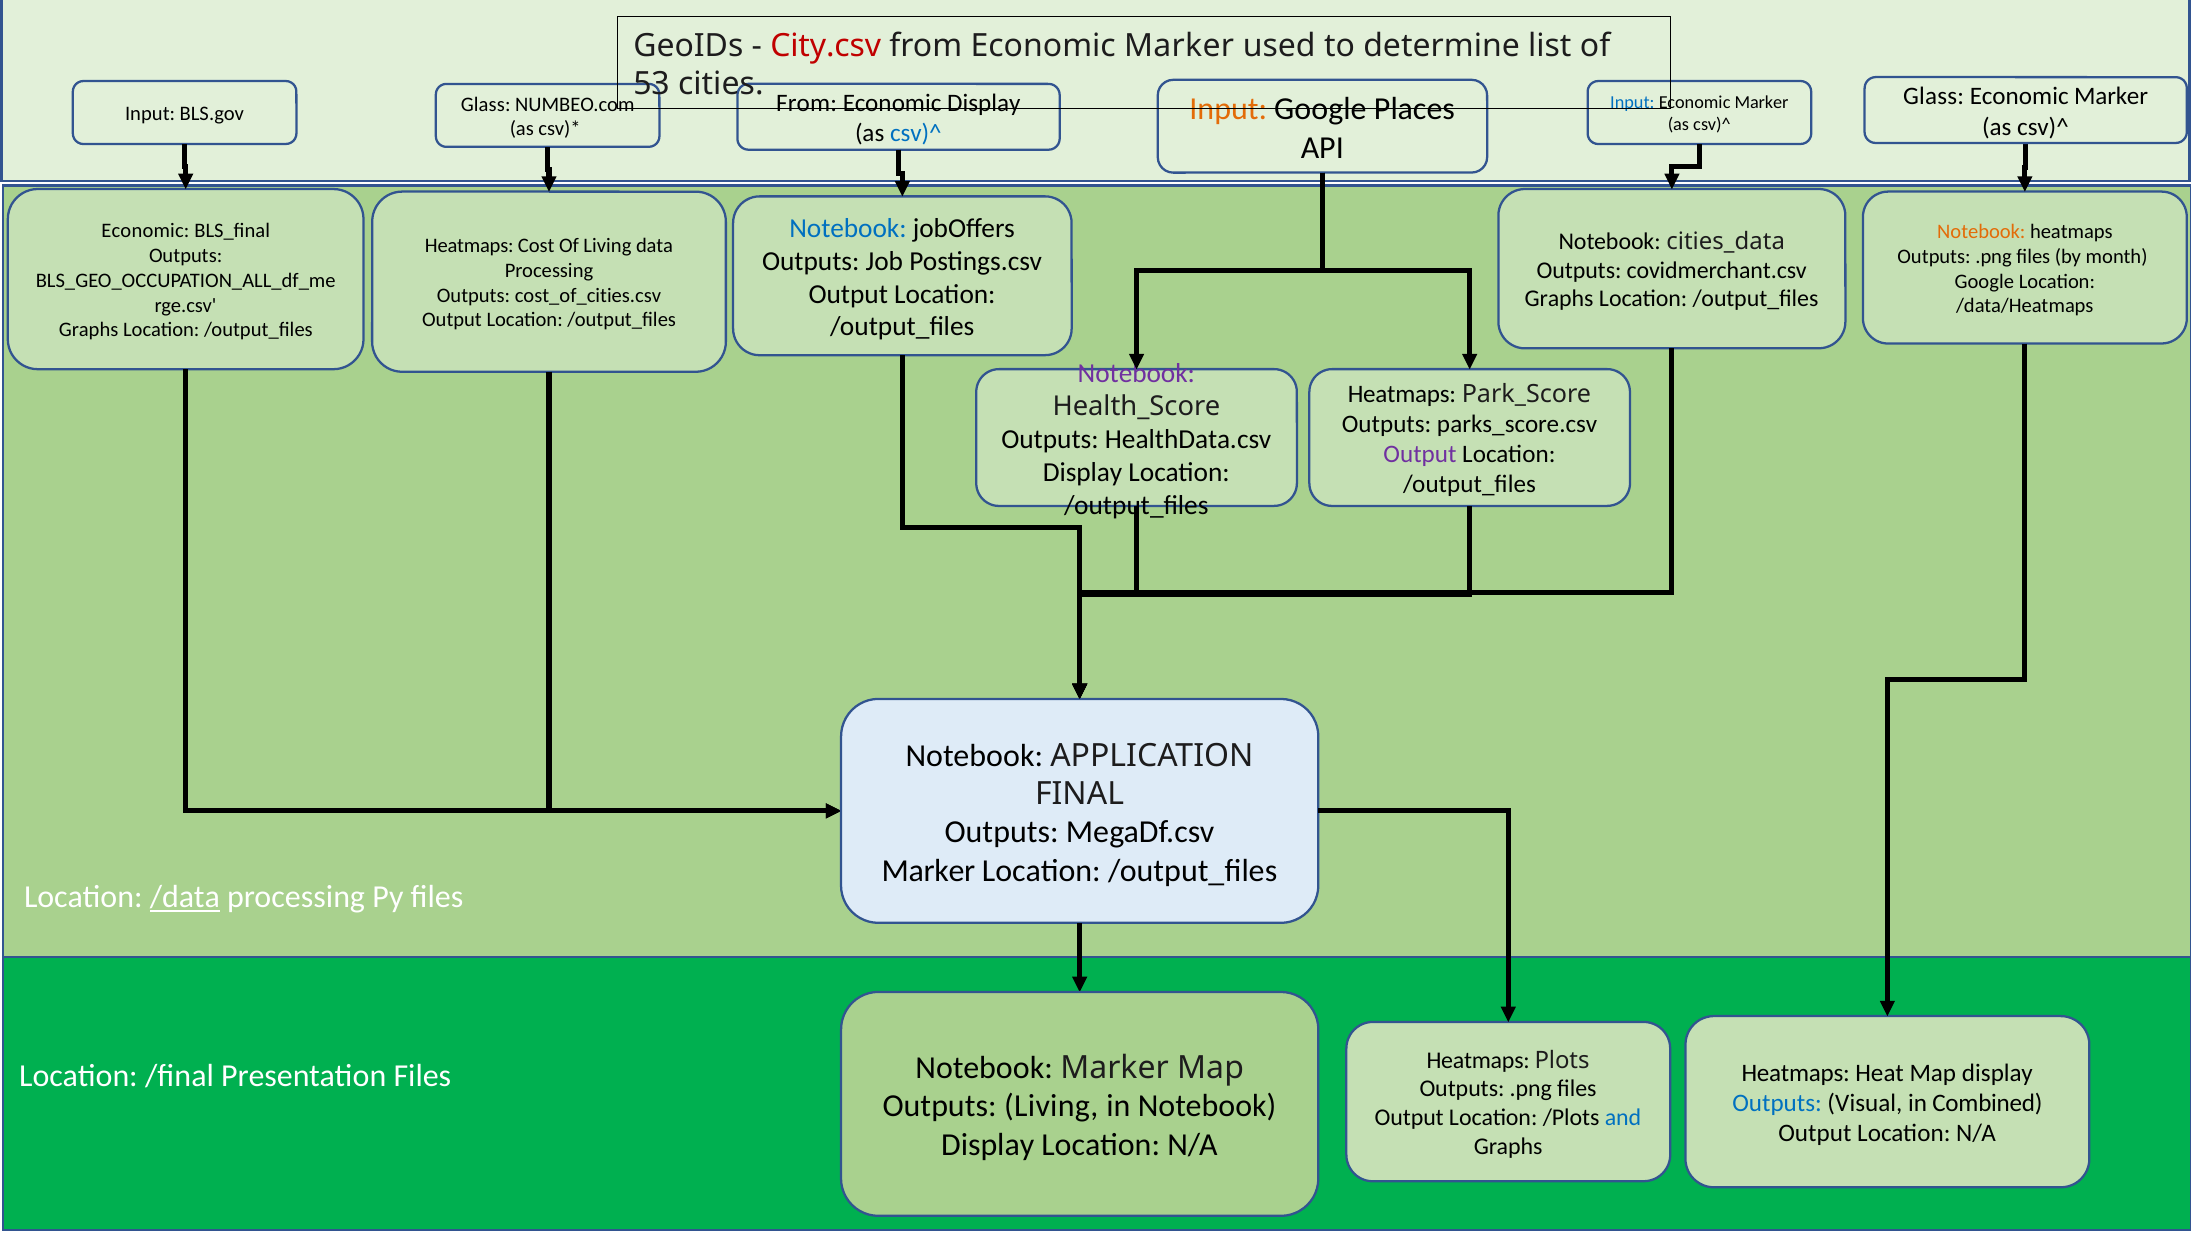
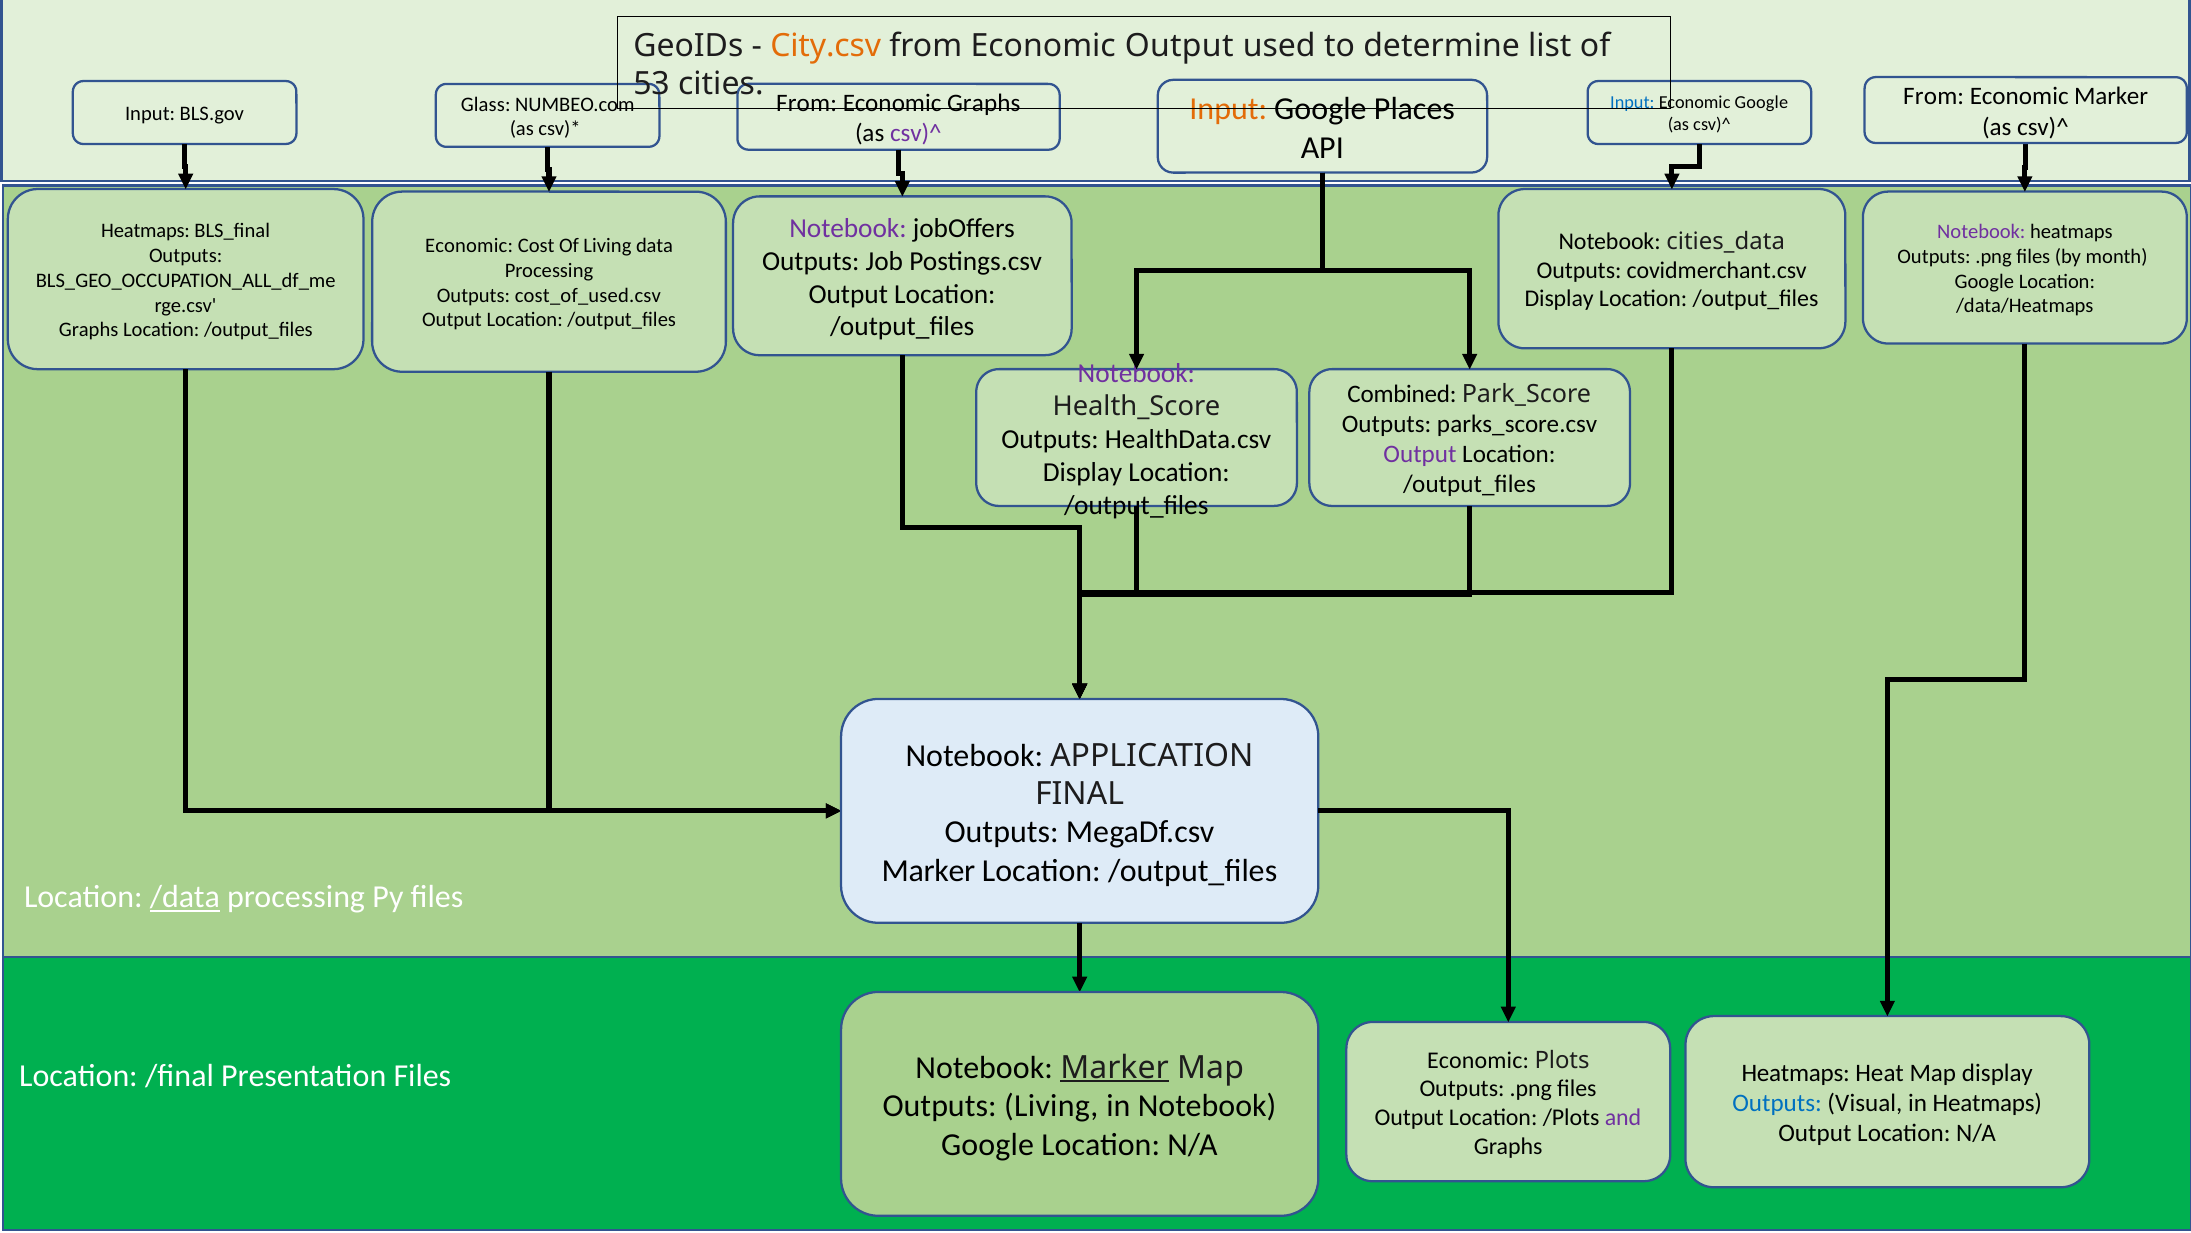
City.csv colour: red -> orange
from Economic Marker: Marker -> Output
Glass at (1934, 97): Glass -> From
Economic Display: Display -> Graphs
Marker at (1762, 103): Marker -> Google
csv)^ at (916, 134) colour: blue -> purple
Notebook at (848, 228) colour: blue -> purple
Economic at (145, 231): Economic -> Heatmaps
Notebook at (1981, 232) colour: orange -> purple
Heatmaps at (469, 246): Heatmaps -> Economic
cost_of_cities.csv: cost_of_cities.csv -> cost_of_used.csv
Graphs at (1559, 299): Graphs -> Display
Heatmaps at (1402, 394): Heatmaps -> Combined
Heatmaps at (1478, 1060): Heatmaps -> Economic
Marker at (1115, 1067) underline: none -> present
in Combined: Combined -> Heatmaps
and colour: blue -> purple
Display at (988, 1144): Display -> Google
